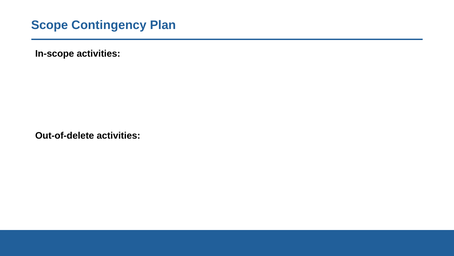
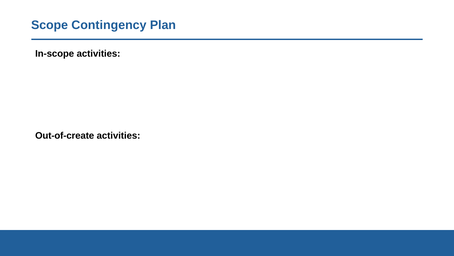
Out-of-delete: Out-of-delete -> Out-of-create
